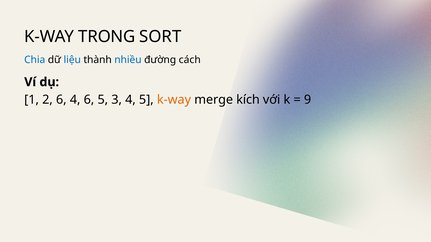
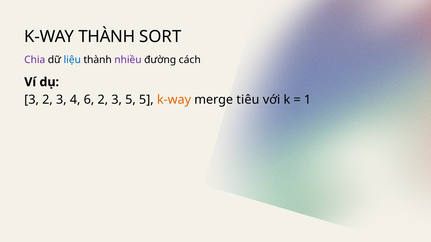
K-WAY TRONG: TRONG -> THÀNH
Chia colour: blue -> purple
nhiều colour: blue -> purple
1 at (32, 100): 1 -> 3
6 at (61, 100): 6 -> 3
6 5: 5 -> 2
3 4: 4 -> 5
kích: kích -> tiêu
9: 9 -> 1
